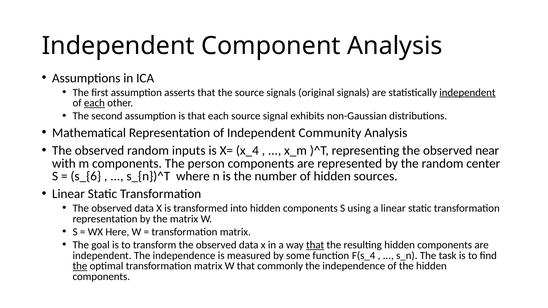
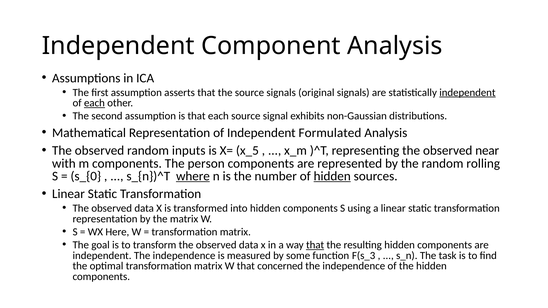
Community: Community -> Formulated
x_4: x_4 -> x_5
center: center -> rolling
s_{6: s_{6 -> s_{0
where underline: none -> present
hidden at (332, 176) underline: none -> present
F(s_4: F(s_4 -> F(s_3
the at (80, 266) underline: present -> none
commonly: commonly -> concerned
